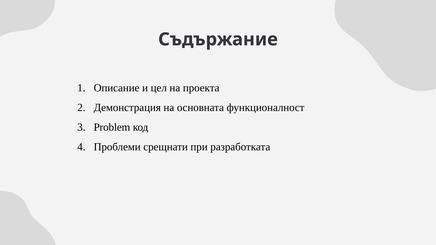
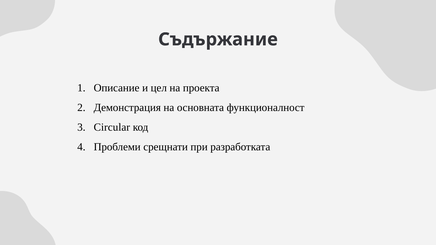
Problem: Problem -> Circular
